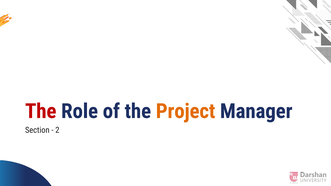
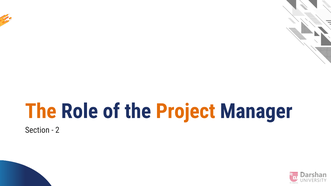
The at (41, 111) colour: red -> orange
